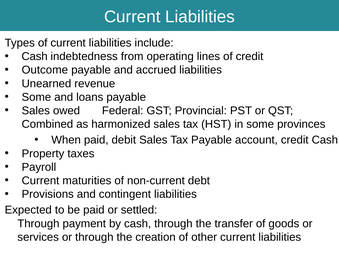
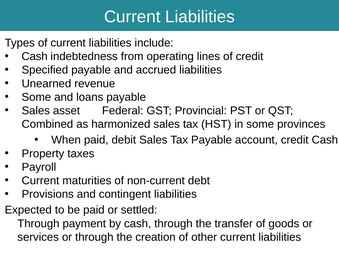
Outcome: Outcome -> Specified
owed: owed -> asset
